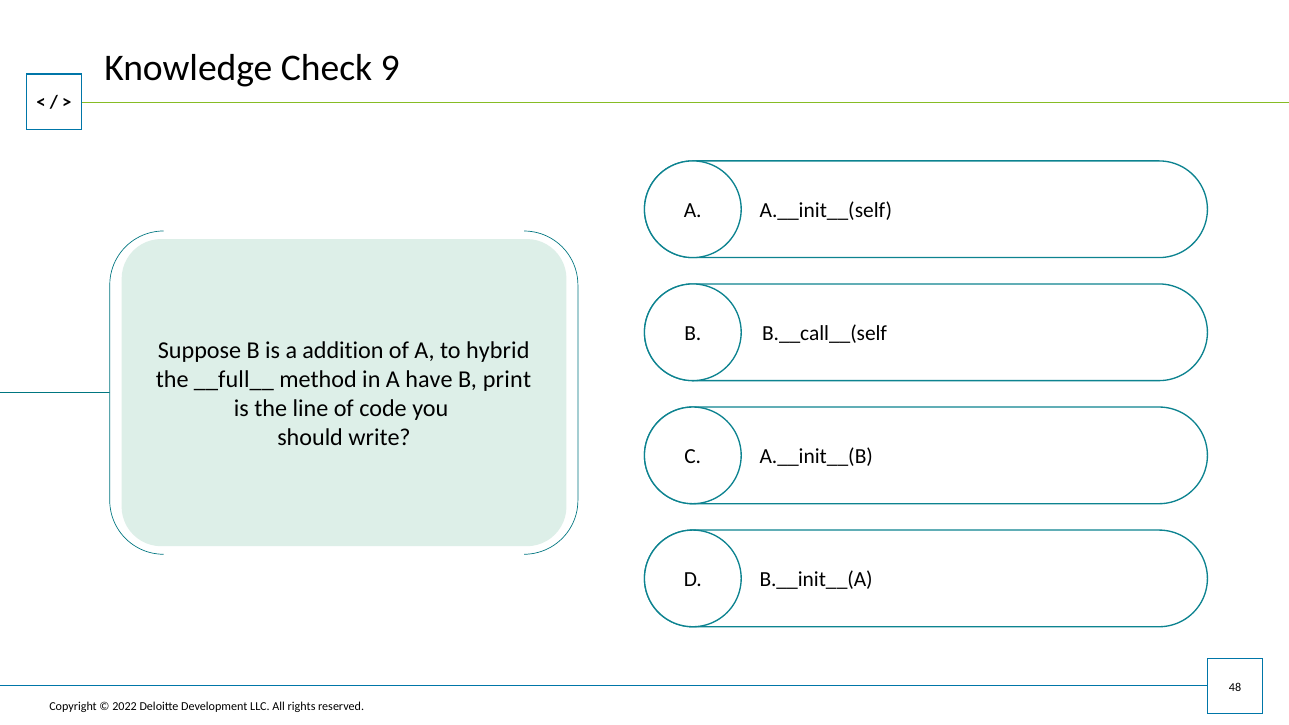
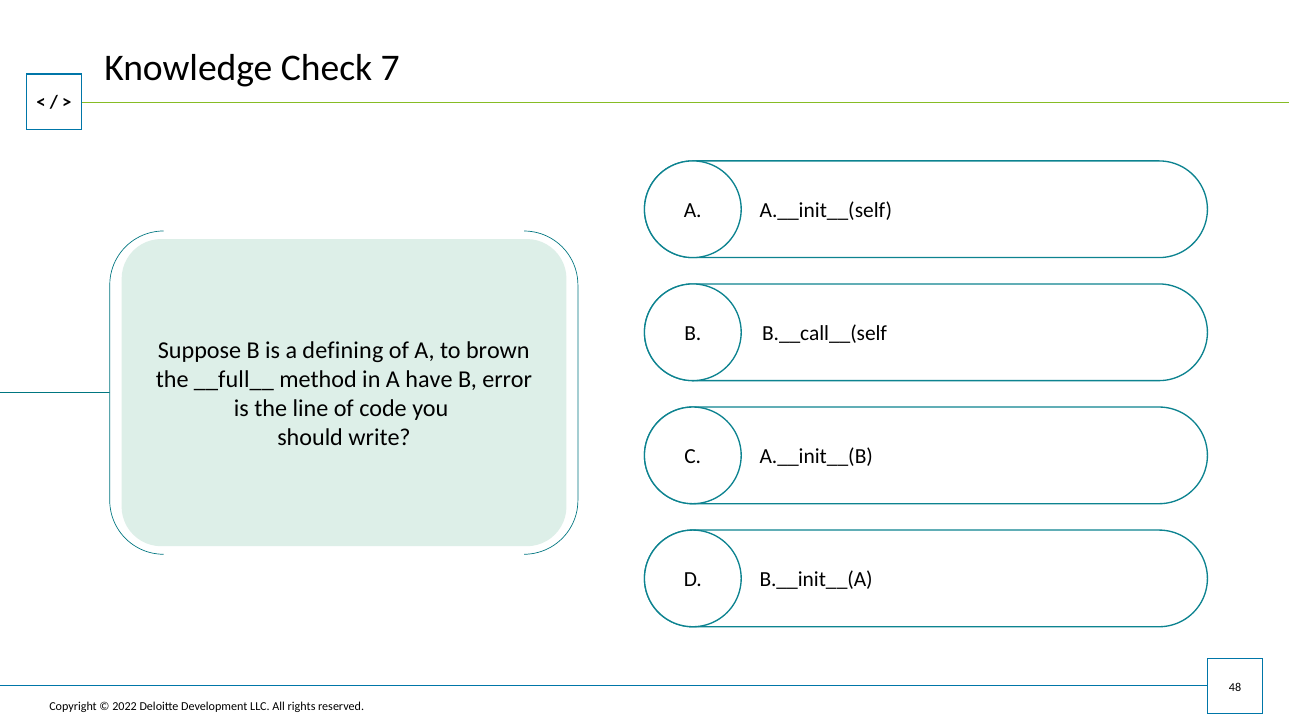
9: 9 -> 7
addition: addition -> defining
hybrid: hybrid -> brown
print: print -> error
